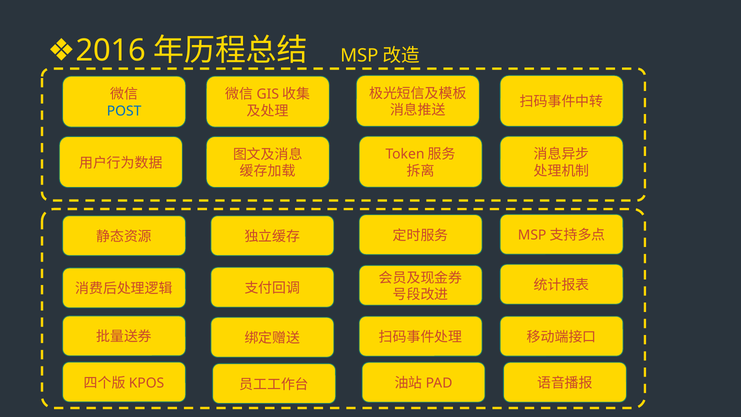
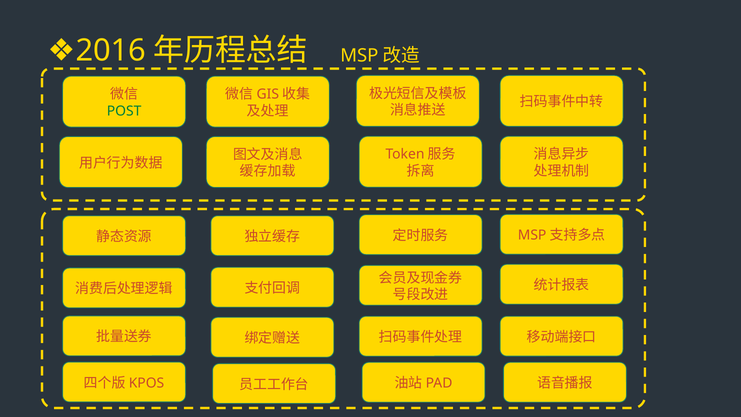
POST colour: blue -> green
